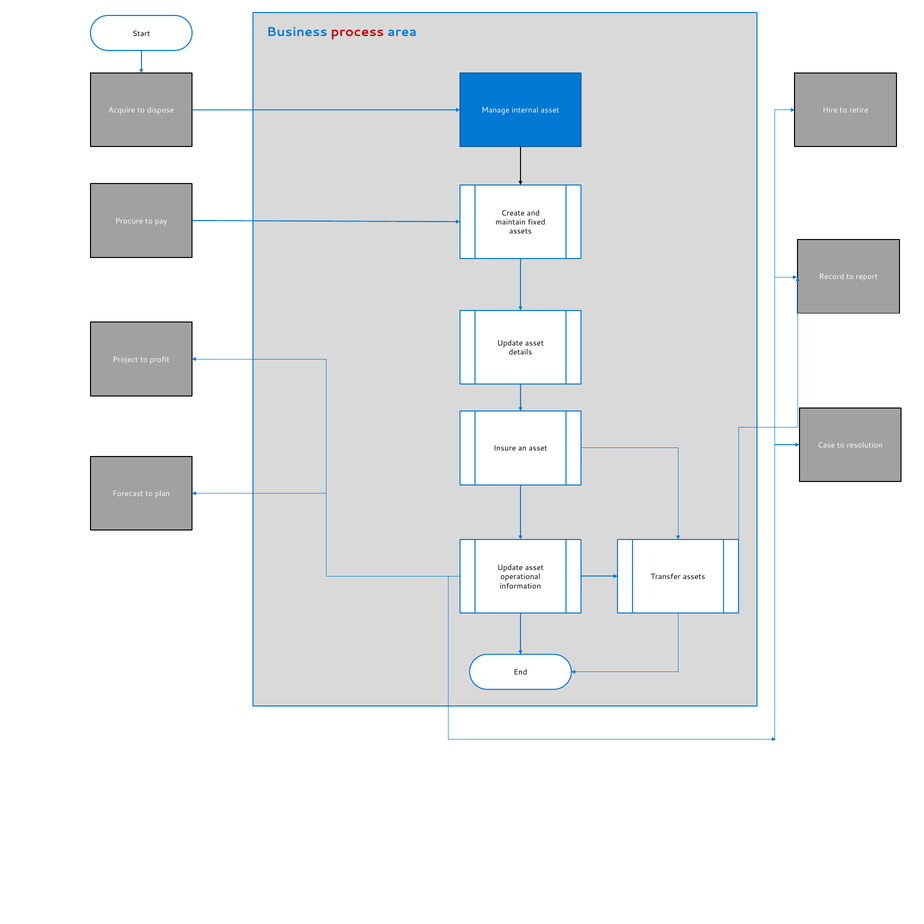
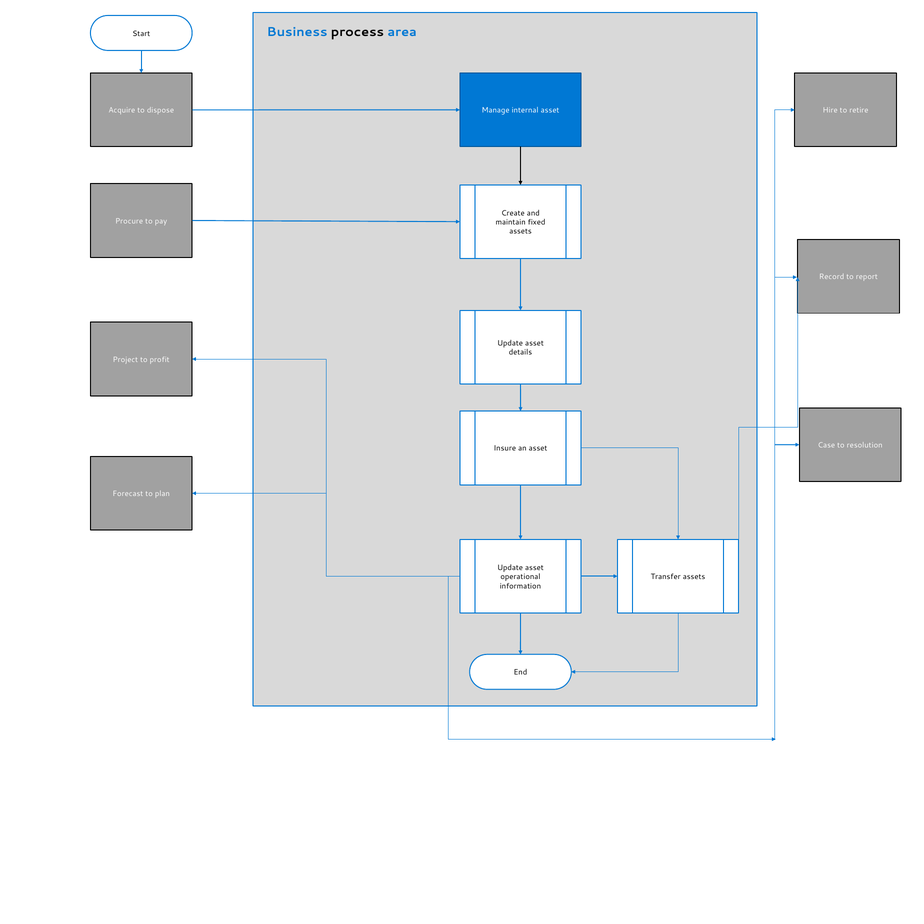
process colour: red -> black
